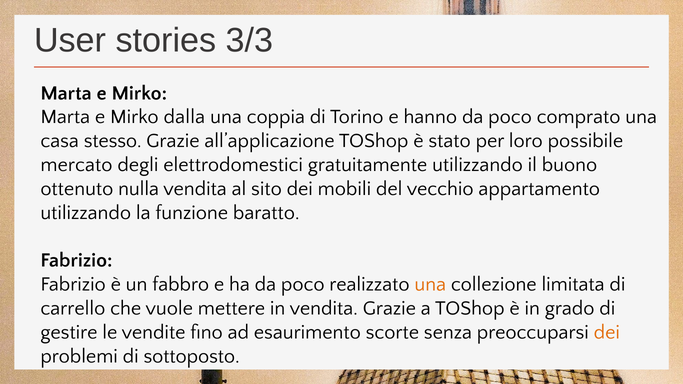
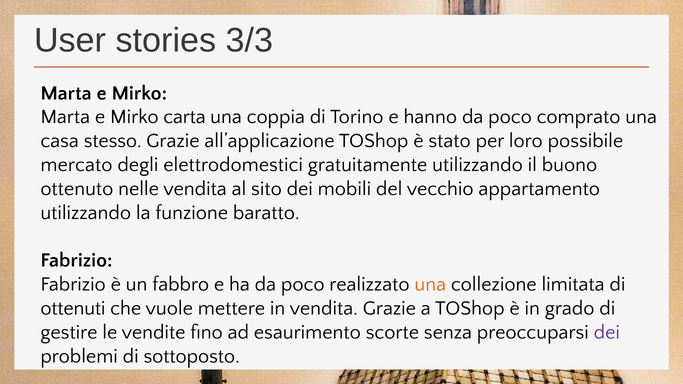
dalla: dalla -> carta
nulla: nulla -> nelle
carrello: carrello -> ottenuti
dei at (607, 332) colour: orange -> purple
